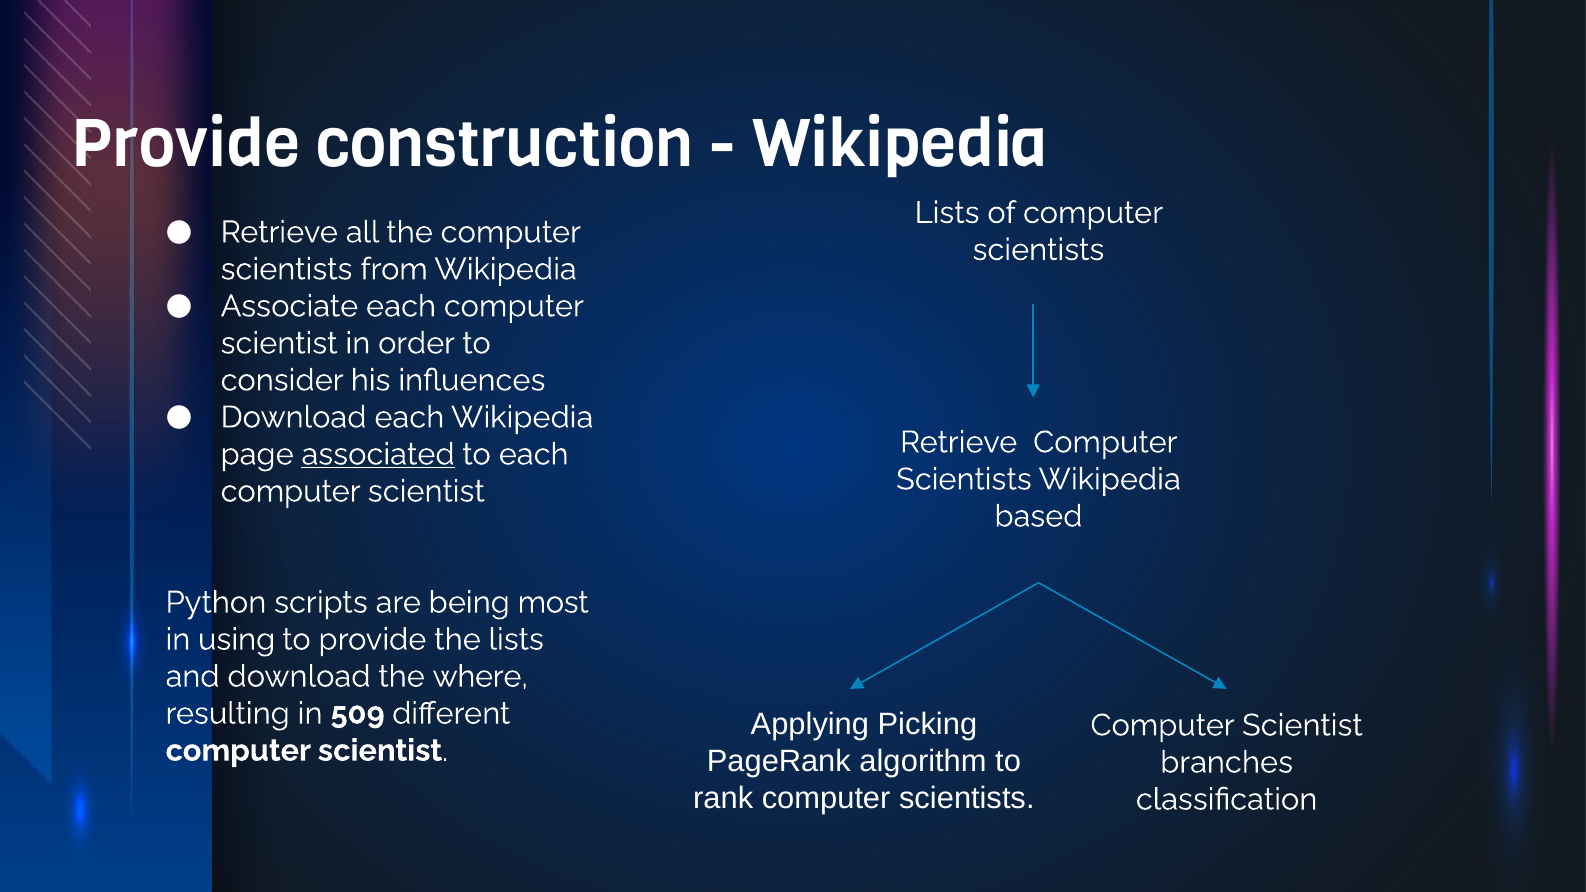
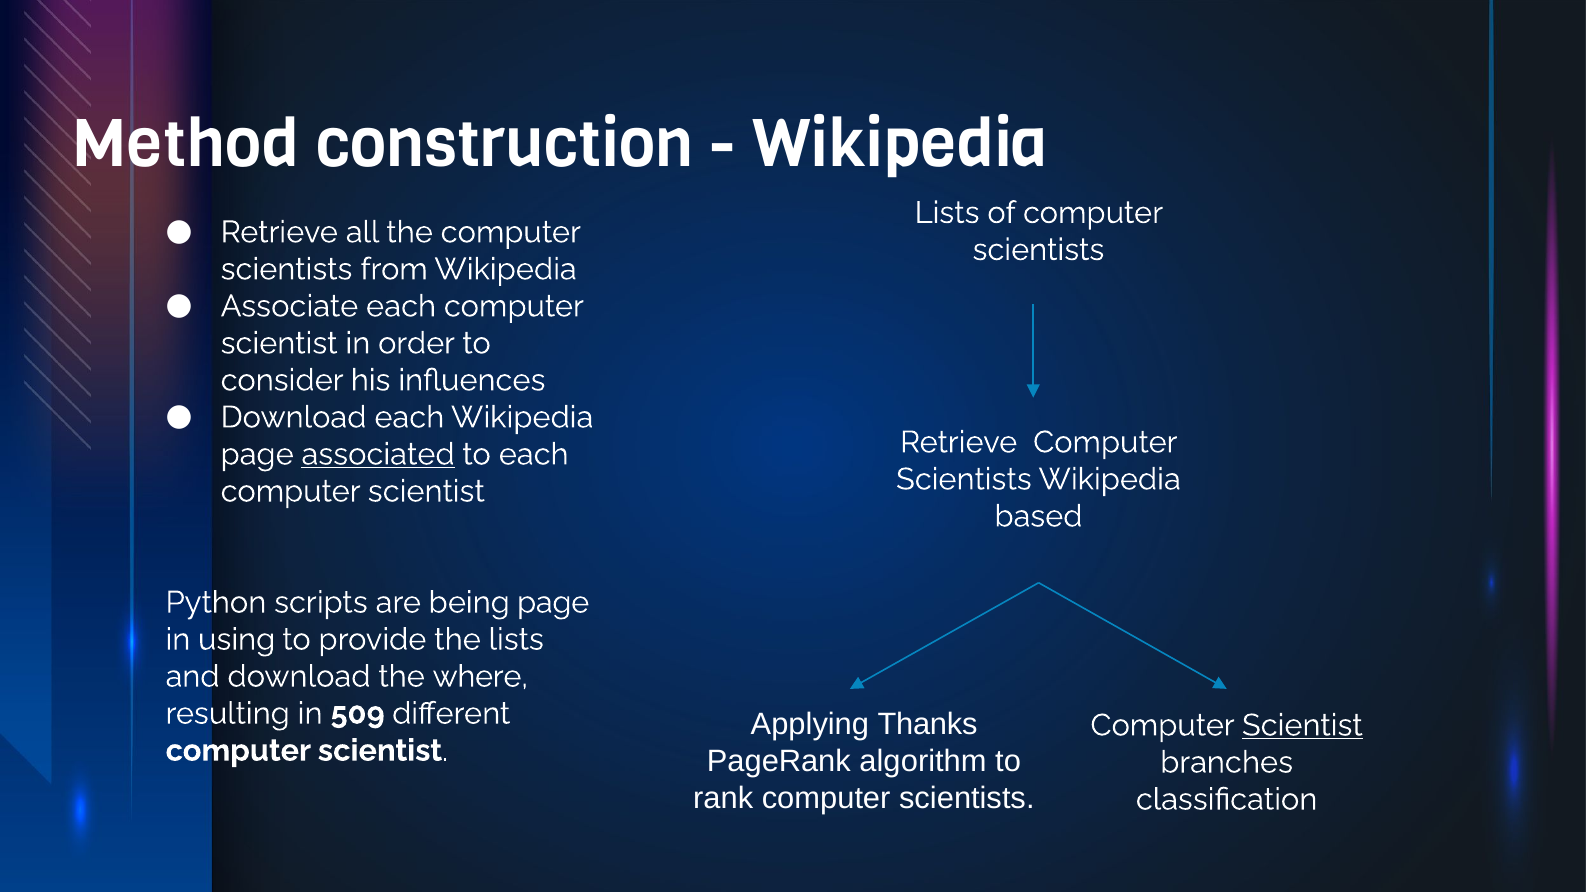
Provide at (186, 145): Provide -> Method
being most: most -> page
Picking: Picking -> Thanks
Scientist at (1302, 725) underline: none -> present
